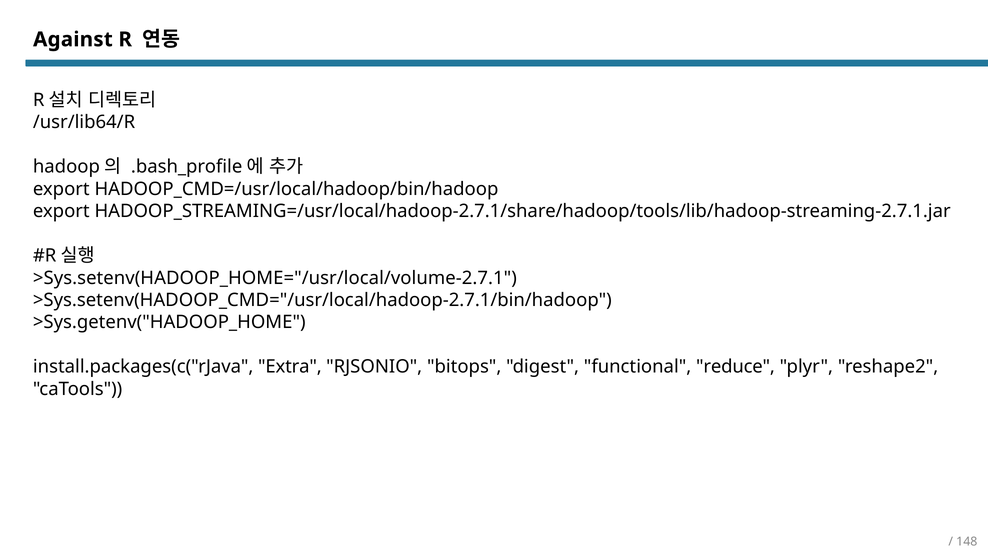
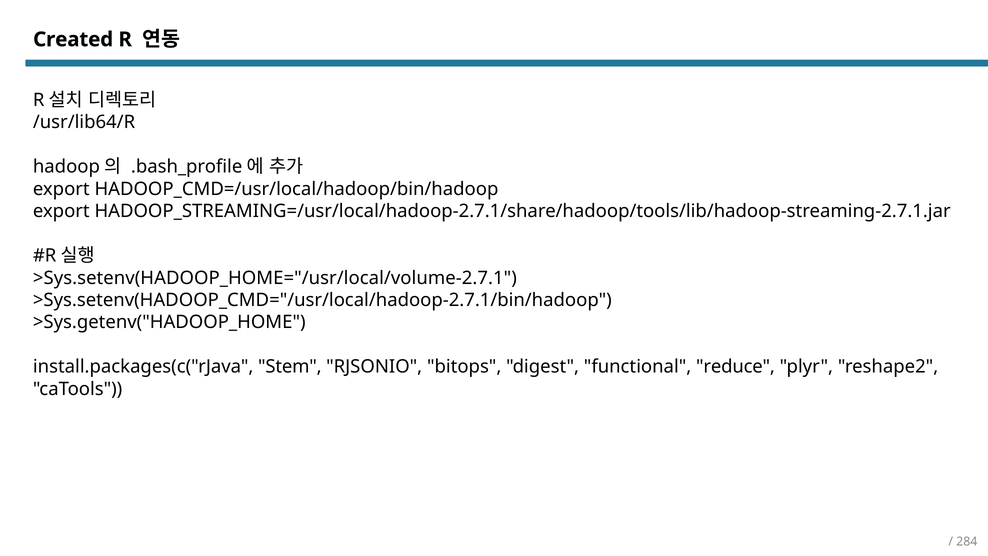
Against: Against -> Created
Extra: Extra -> Stem
148: 148 -> 284
